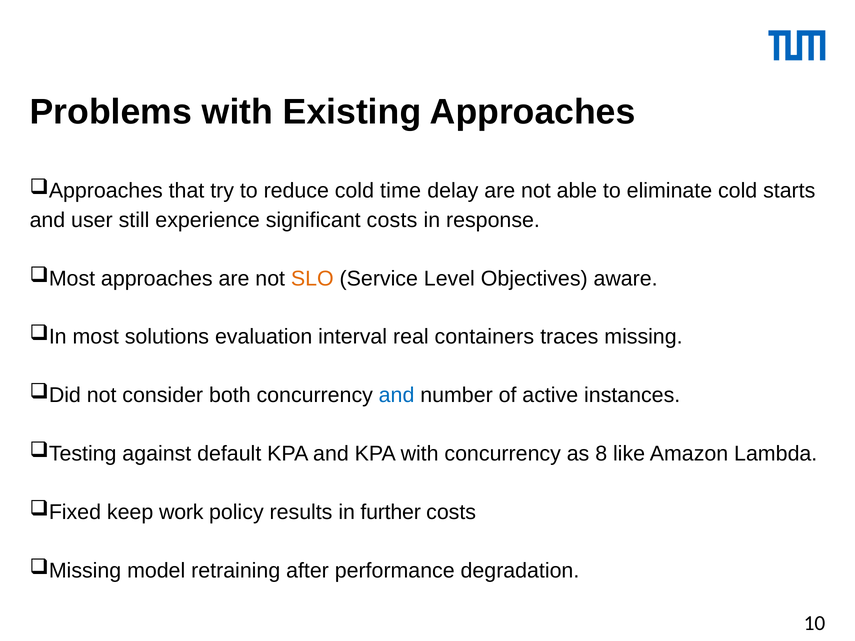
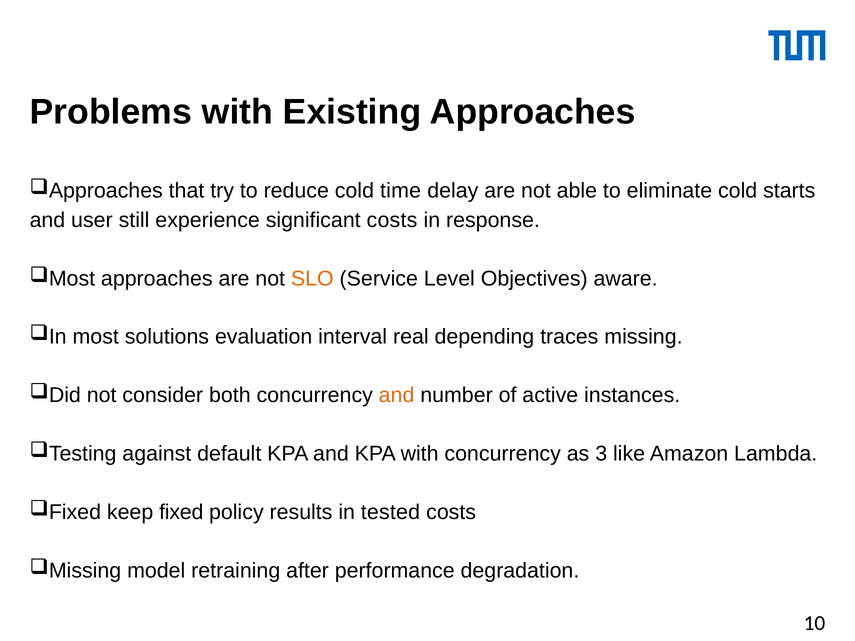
containers: containers -> depending
and at (397, 396) colour: blue -> orange
8: 8 -> 3
work: work -> fixed
further: further -> tested
